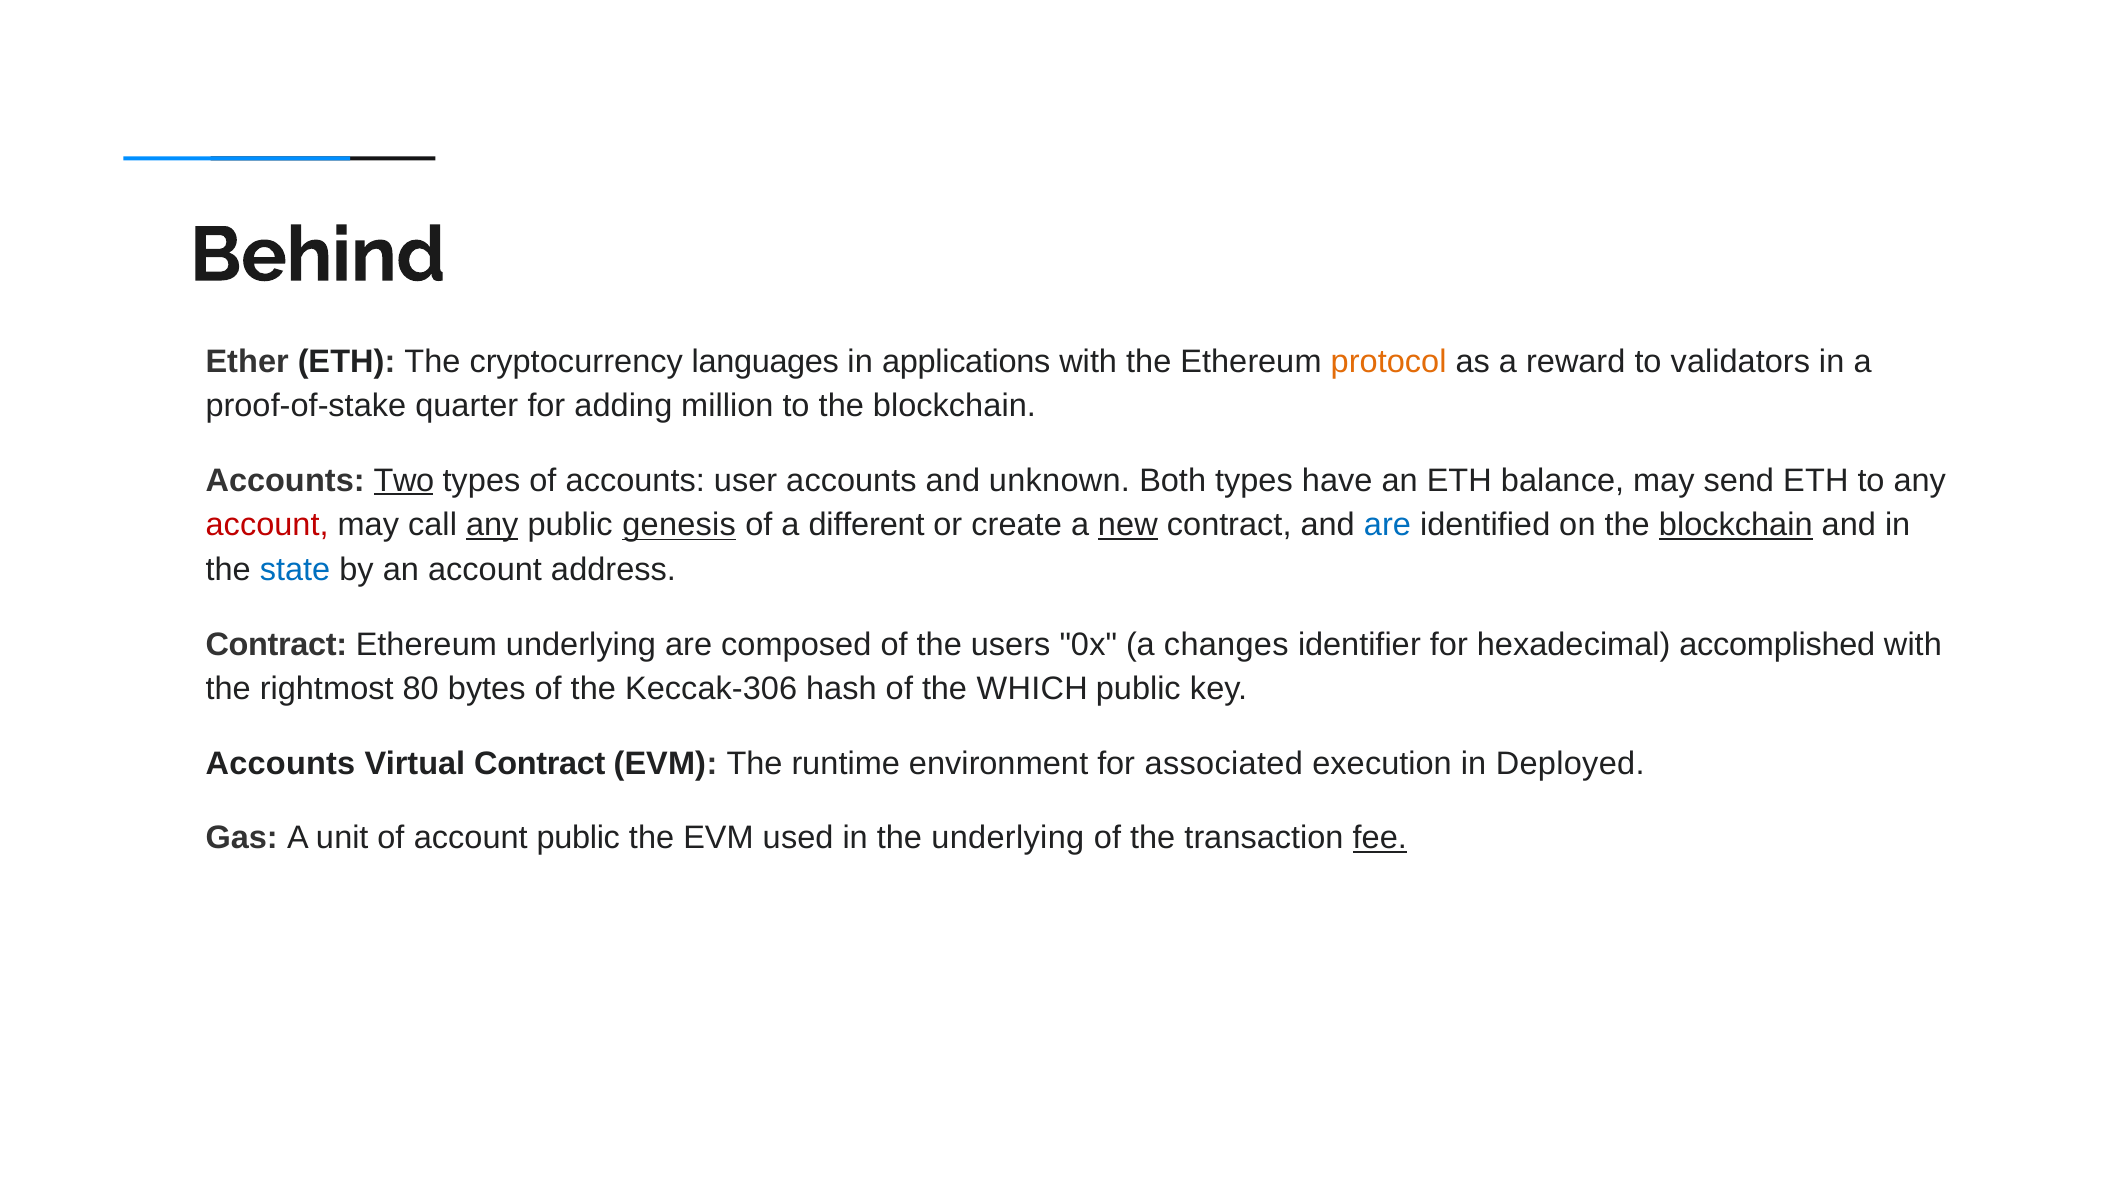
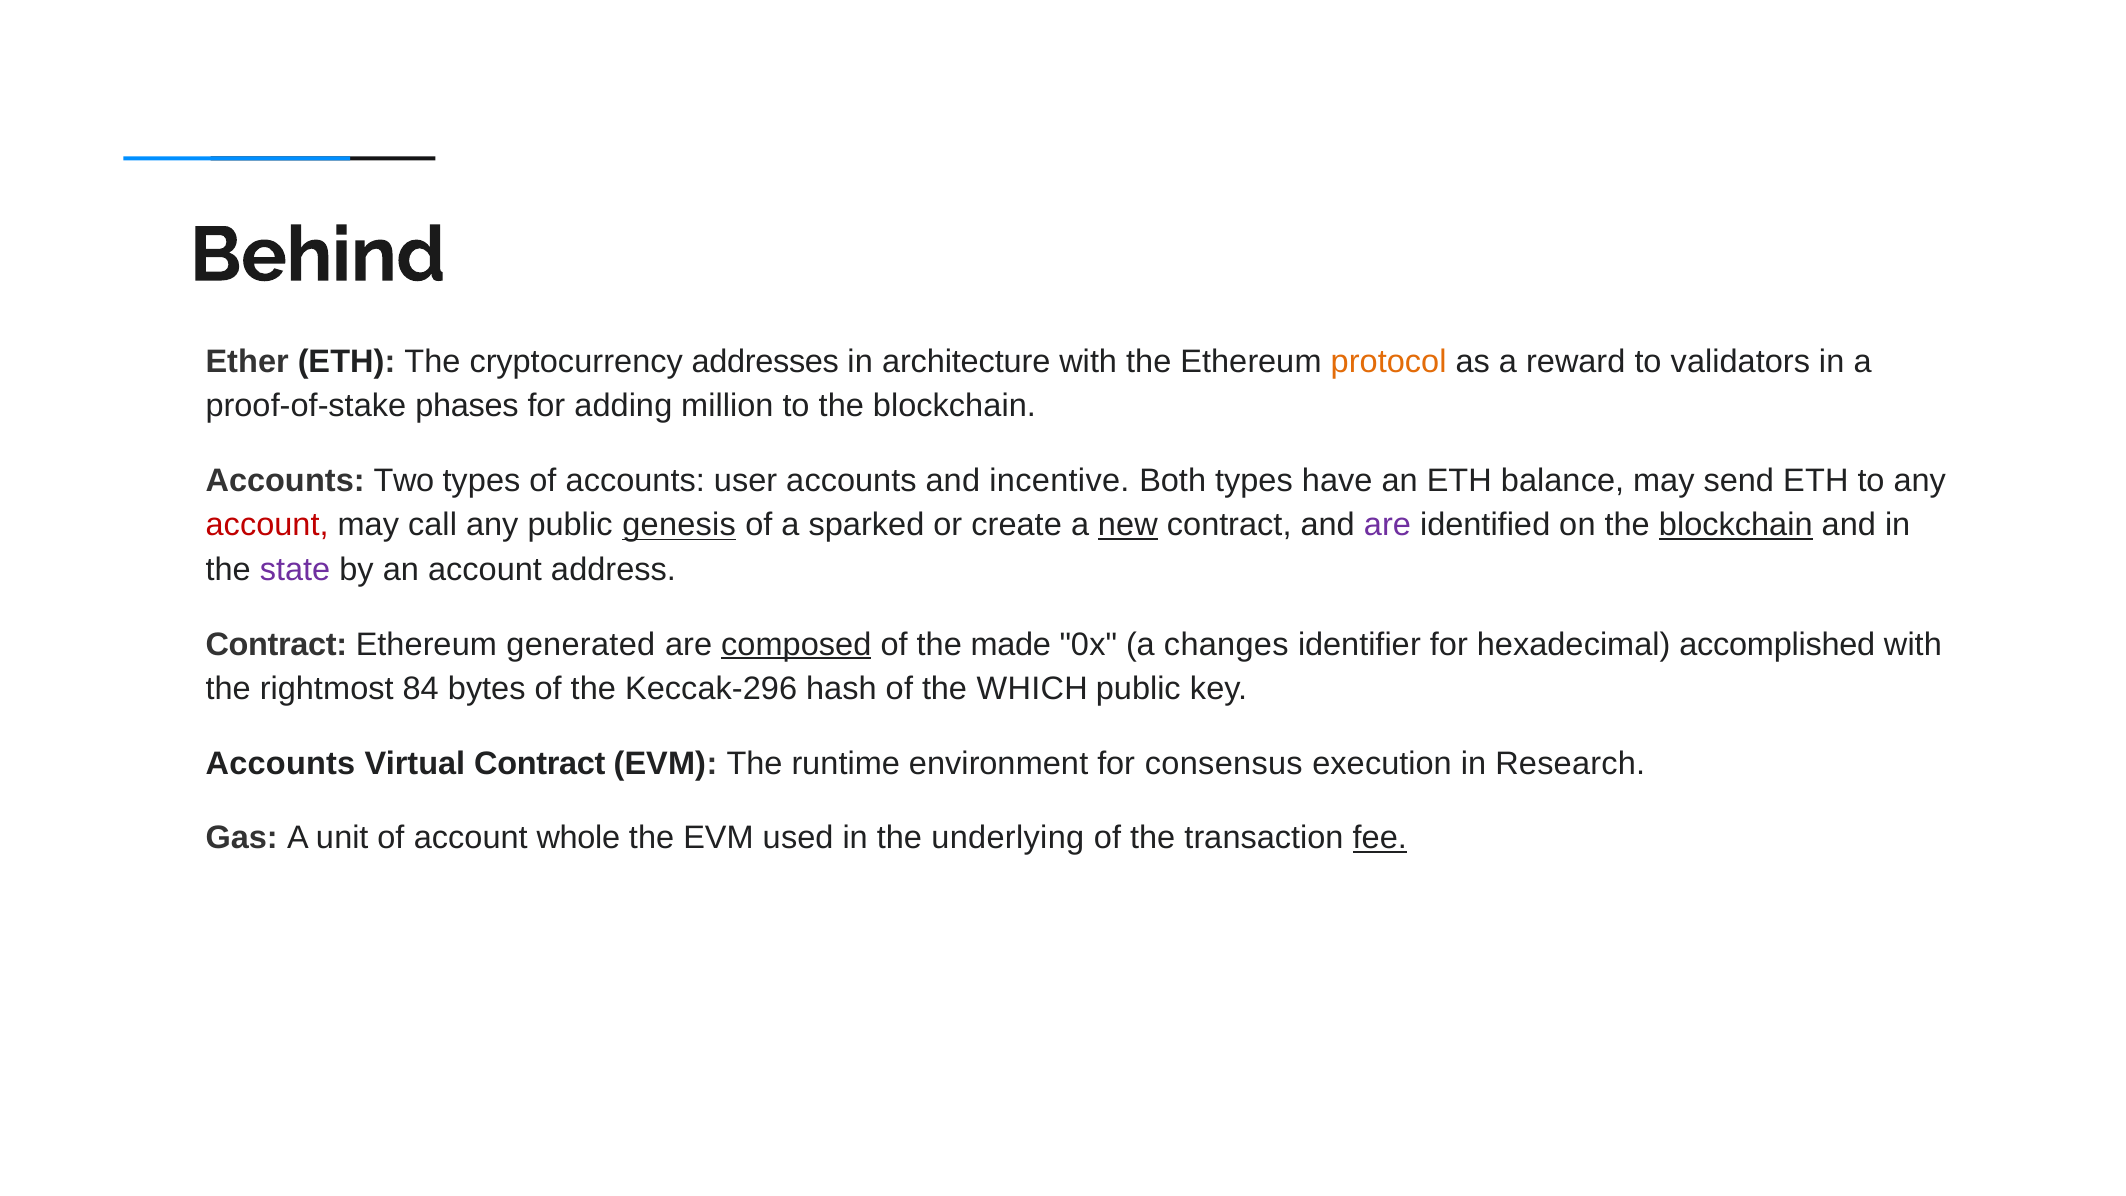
languages: languages -> addresses
applications: applications -> architecture
quarter: quarter -> phases
Two underline: present -> none
unknown: unknown -> incentive
any at (492, 525) underline: present -> none
different: different -> sparked
are at (1387, 525) colour: blue -> purple
state colour: blue -> purple
Ethereum underlying: underlying -> generated
composed underline: none -> present
users: users -> made
80: 80 -> 84
Keccak-306: Keccak-306 -> Keccak-296
associated: associated -> consensus
Deployed: Deployed -> Research
account public: public -> whole
